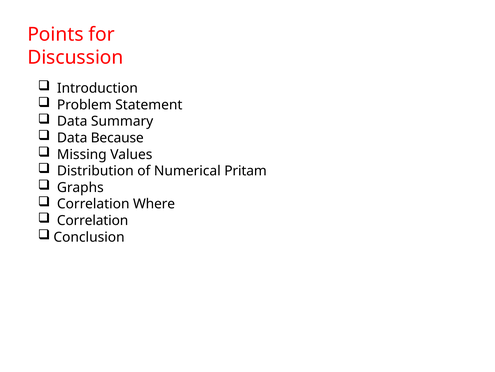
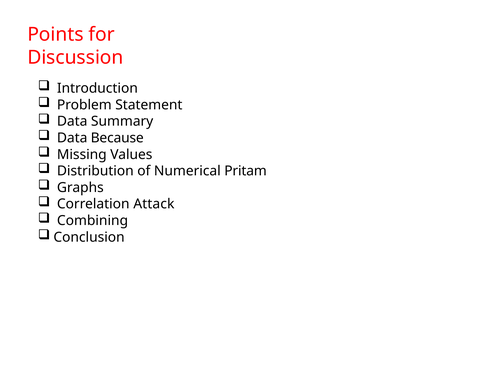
Where: Where -> Attack
Correlation at (93, 220): Correlation -> Combining
